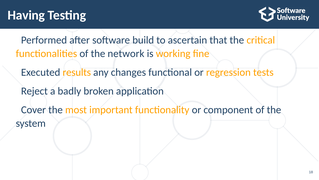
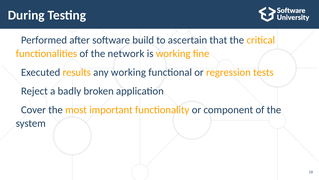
Having: Having -> During
any changes: changes -> working
